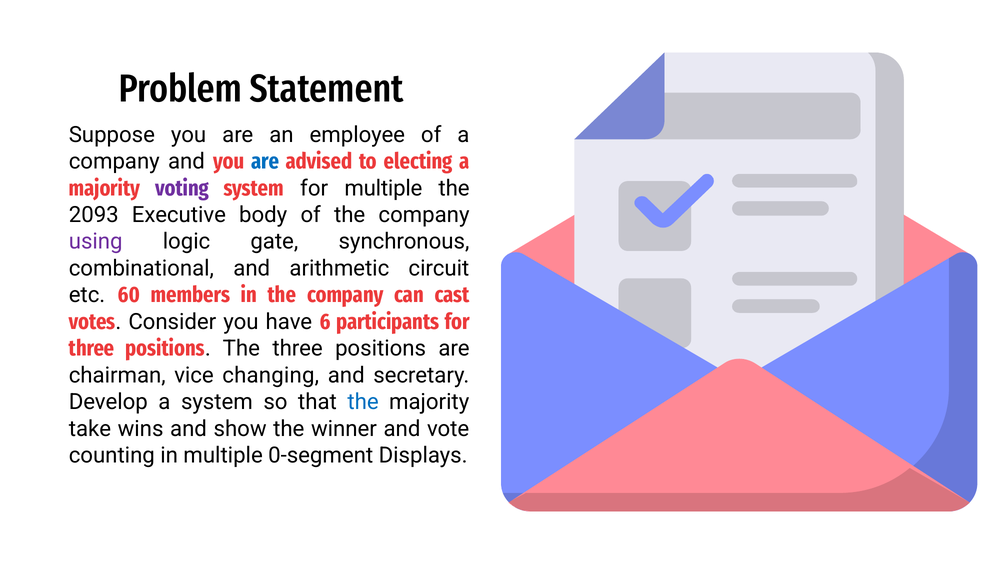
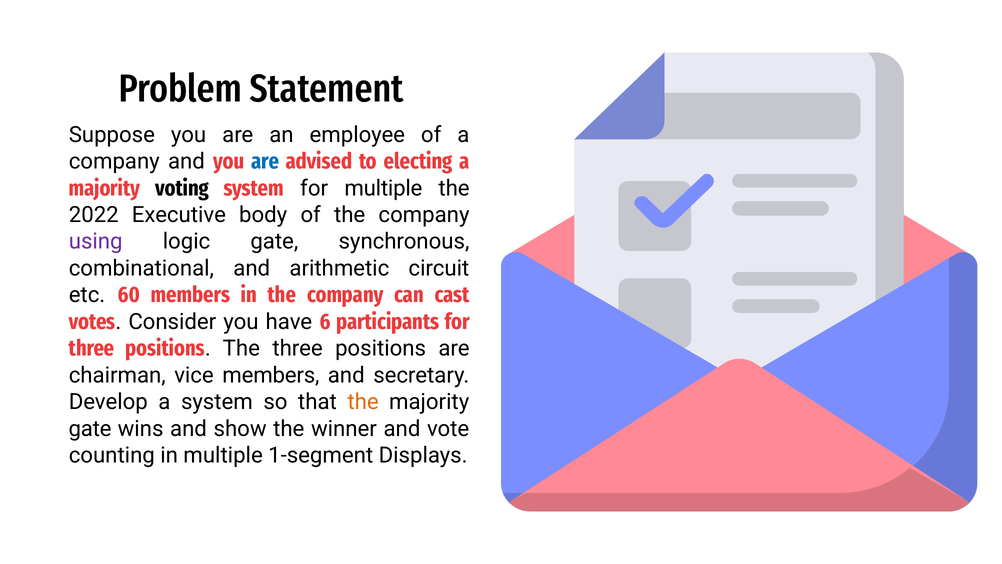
voting colour: purple -> black
2093: 2093 -> 2022
vice changing: changing -> members
the at (363, 402) colour: blue -> orange
take at (90, 428): take -> gate
0-segment: 0-segment -> 1-segment
